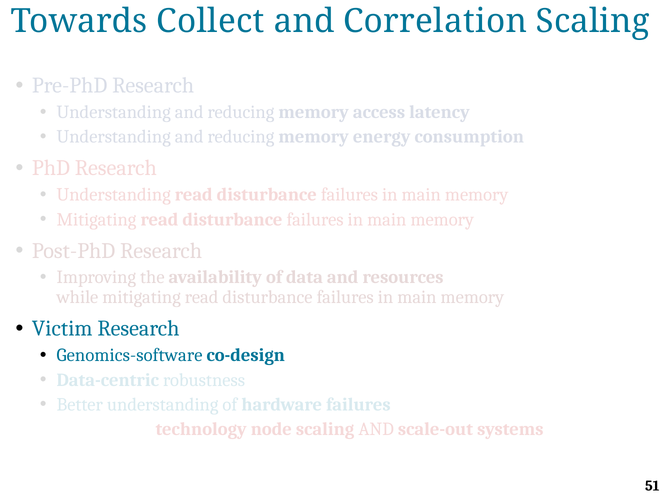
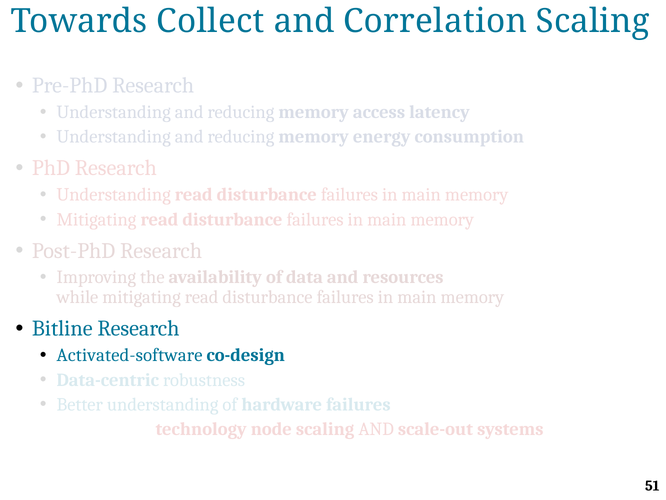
Victim: Victim -> Bitline
Genomics-software: Genomics-software -> Activated-software
